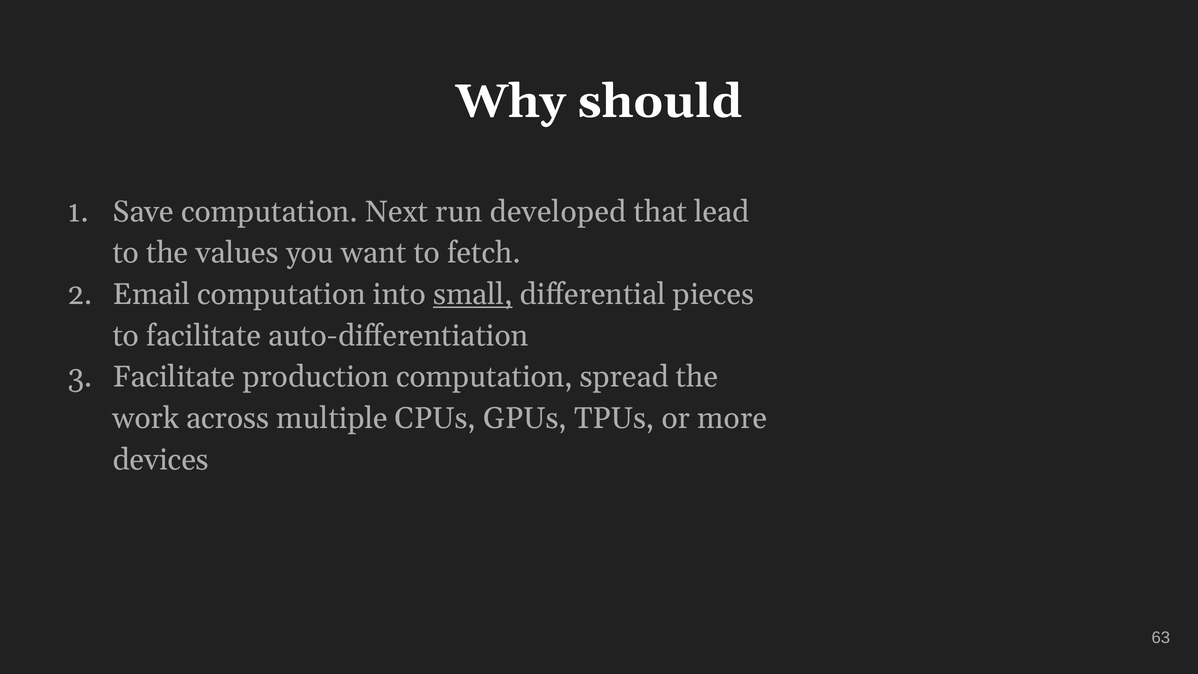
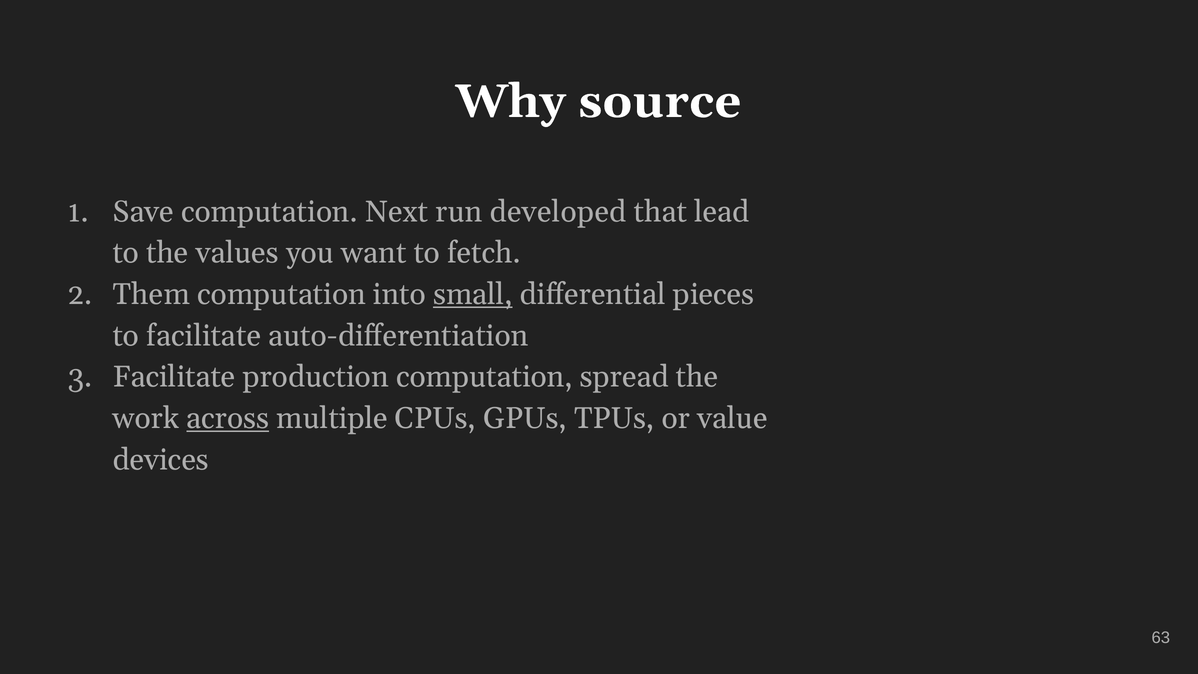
should: should -> source
Email: Email -> Them
across underline: none -> present
more: more -> value
